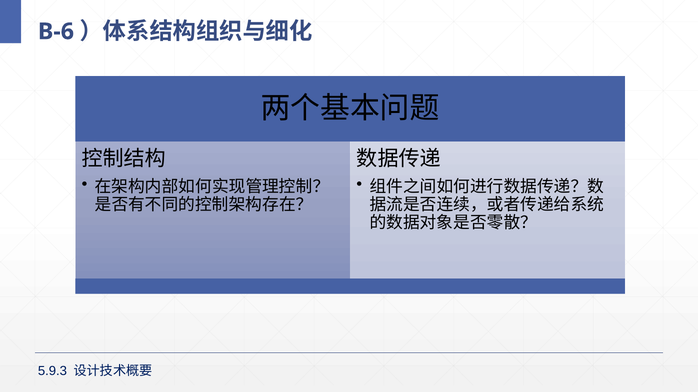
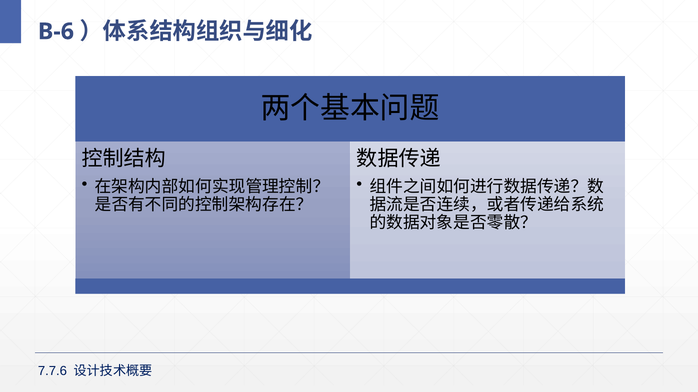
5.9.3: 5.9.3 -> 7.7.6
